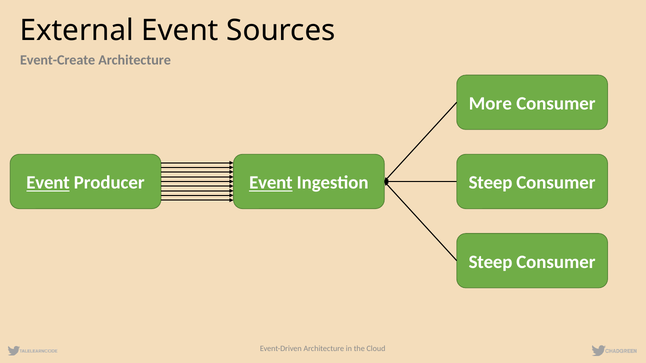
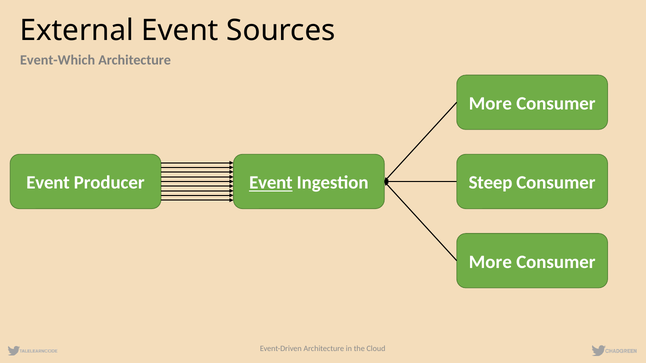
Event-Create: Event-Create -> Event-Which
Event at (48, 183) underline: present -> none
Steep at (490, 262): Steep -> More
